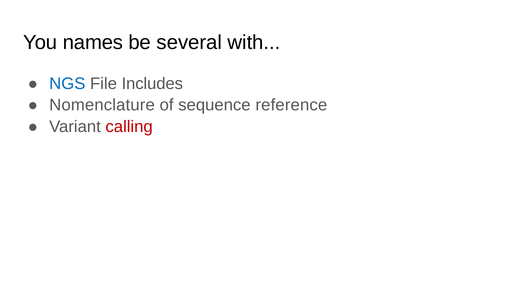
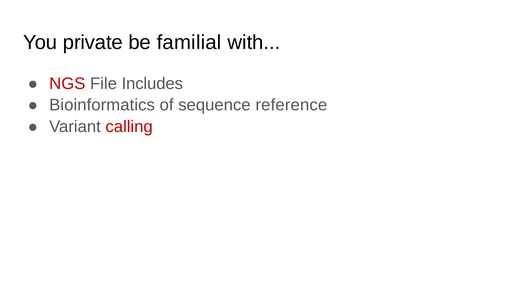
names: names -> private
several: several -> familial
NGS colour: blue -> red
Nomenclature: Nomenclature -> Bioinformatics
